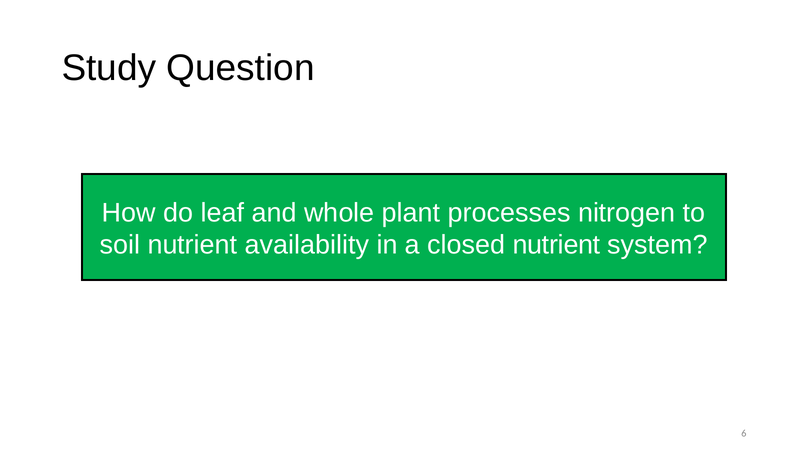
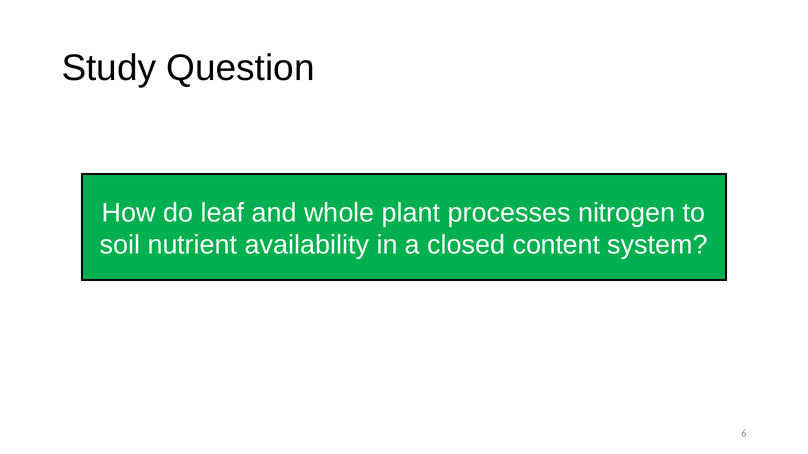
closed nutrient: nutrient -> content
